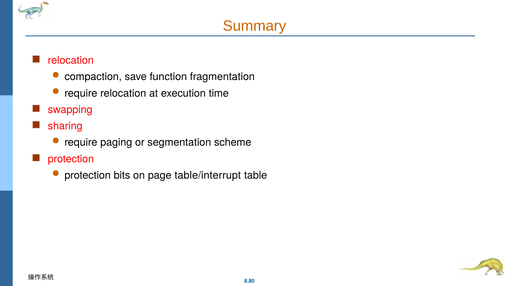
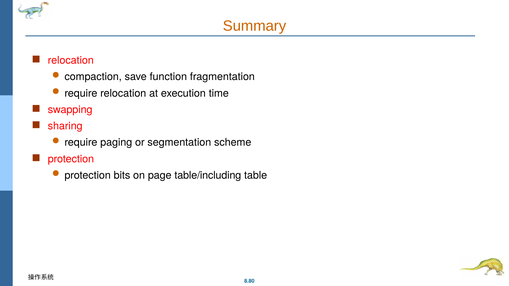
table/interrupt: table/interrupt -> table/including
